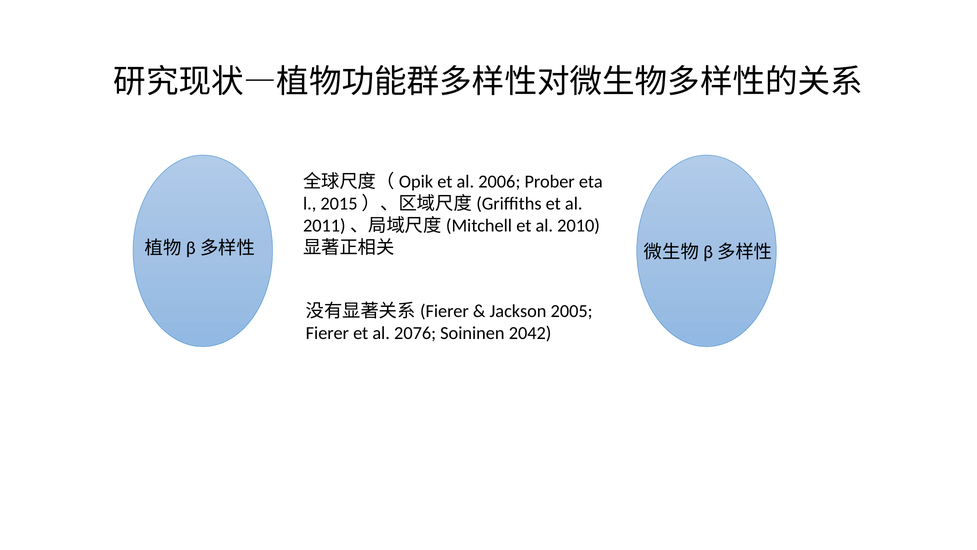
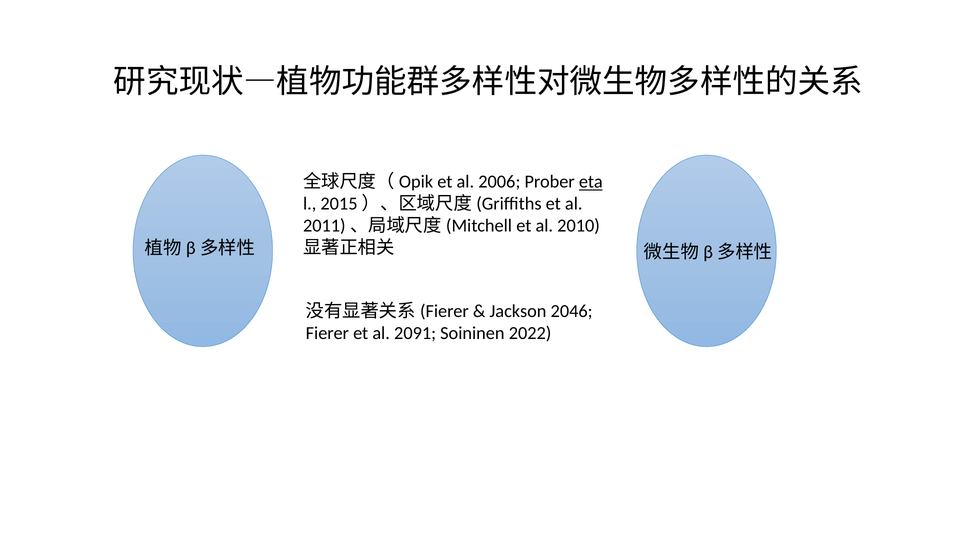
eta underline: none -> present
2005: 2005 -> 2046
2076: 2076 -> 2091
2042: 2042 -> 2022
